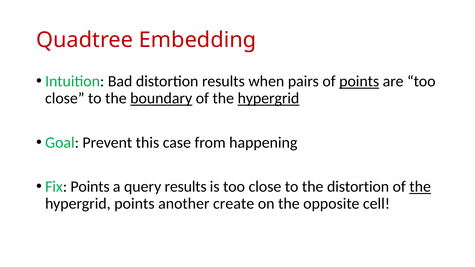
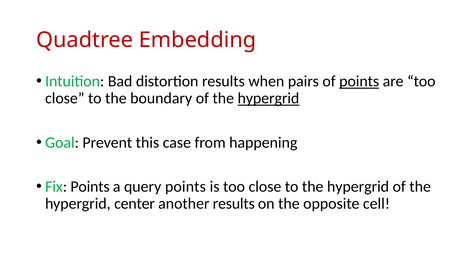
boundary underline: present -> none
query results: results -> points
to the distortion: distortion -> hypergrid
the at (420, 187) underline: present -> none
hypergrid points: points -> center
another create: create -> results
